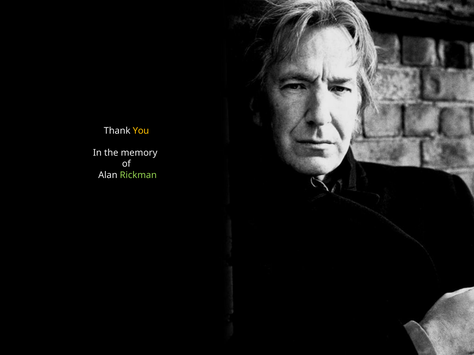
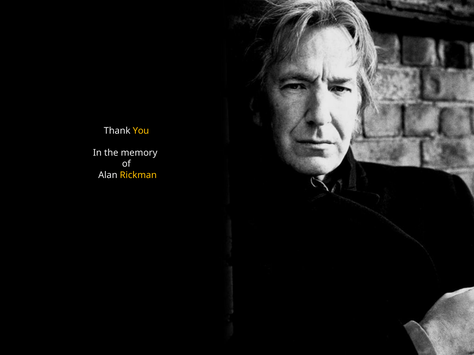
Rickman colour: light green -> yellow
